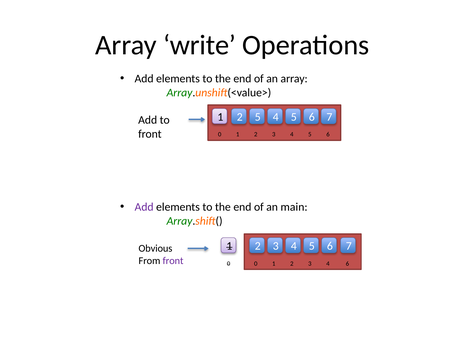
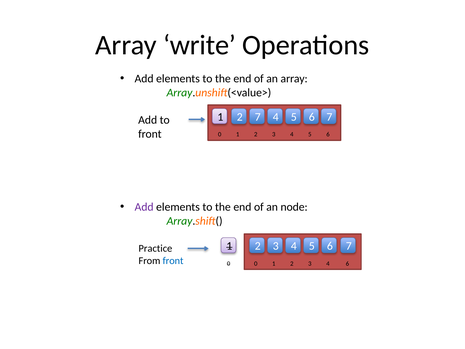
2 5: 5 -> 7
main: main -> node
Obvious: Obvious -> Practice
front at (173, 261) colour: purple -> blue
